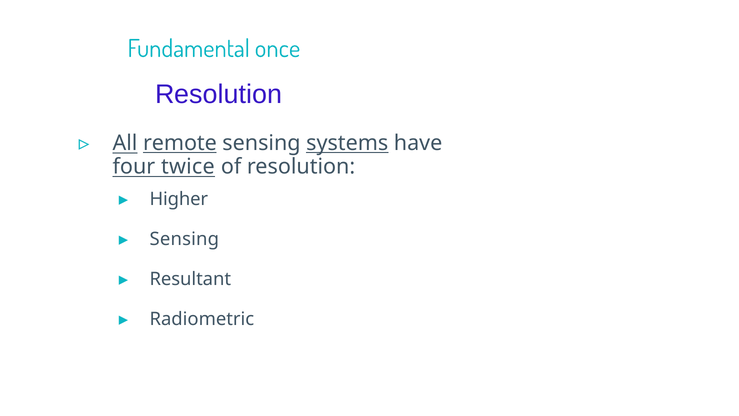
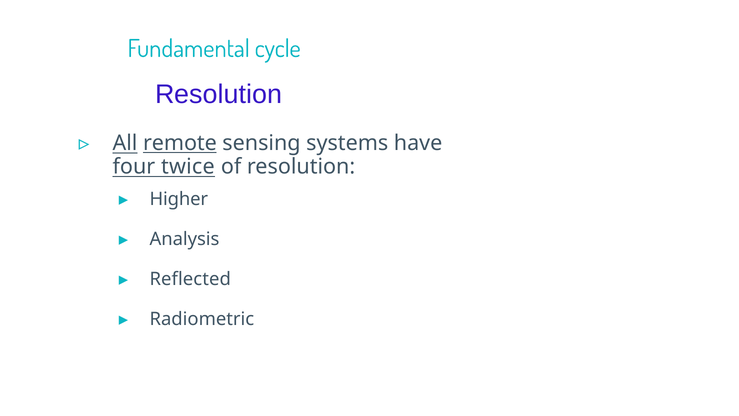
once: once -> cycle
systems underline: present -> none
Sensing at (184, 239): Sensing -> Analysis
Resultant: Resultant -> Reflected
